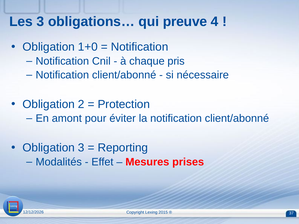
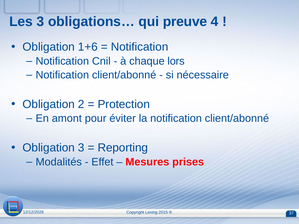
1+0: 1+0 -> 1+6
pris: pris -> lors
